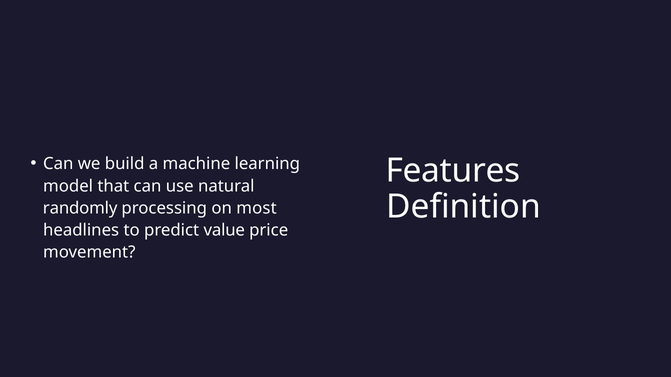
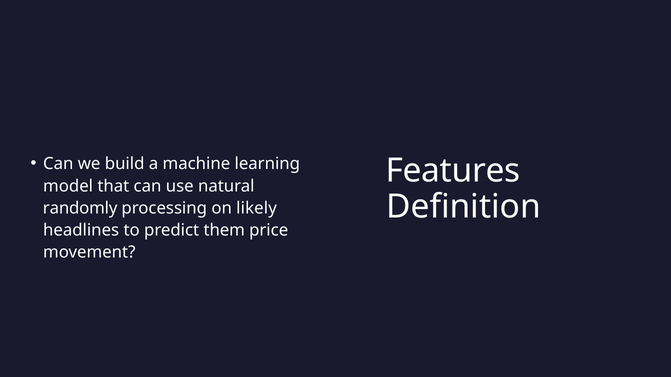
most: most -> likely
value: value -> them
